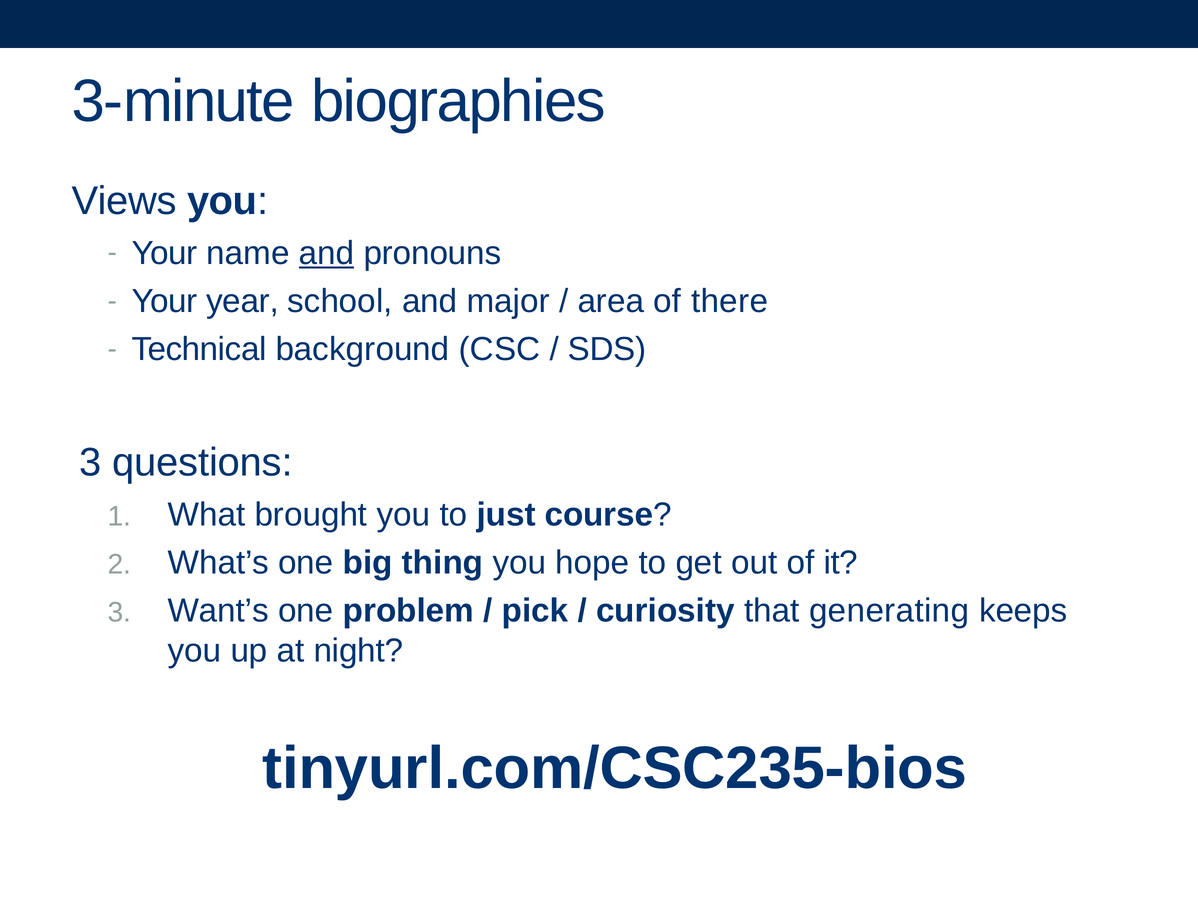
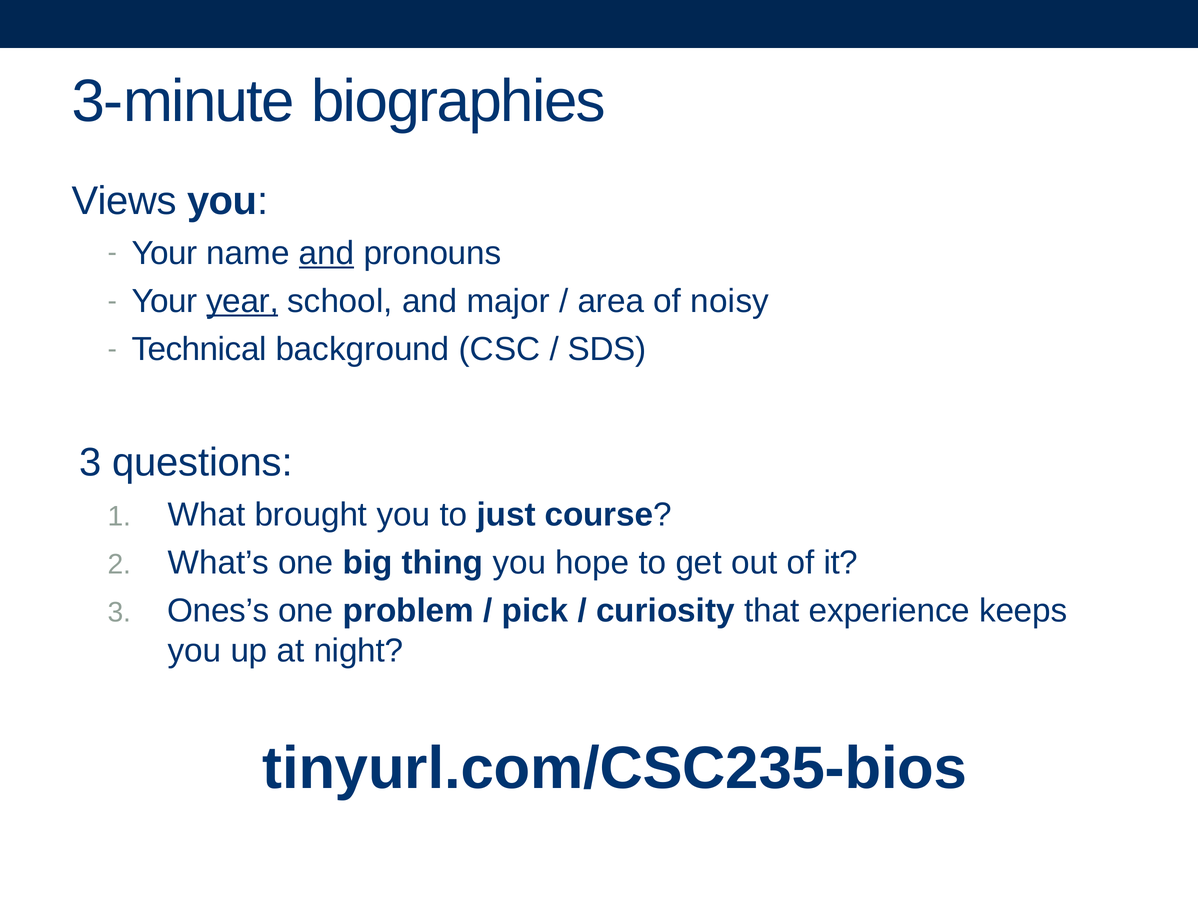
year underline: none -> present
there: there -> noisy
Want’s: Want’s -> Ones’s
generating: generating -> experience
